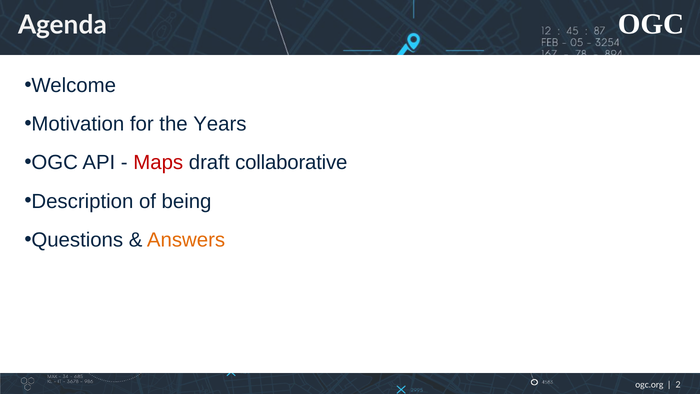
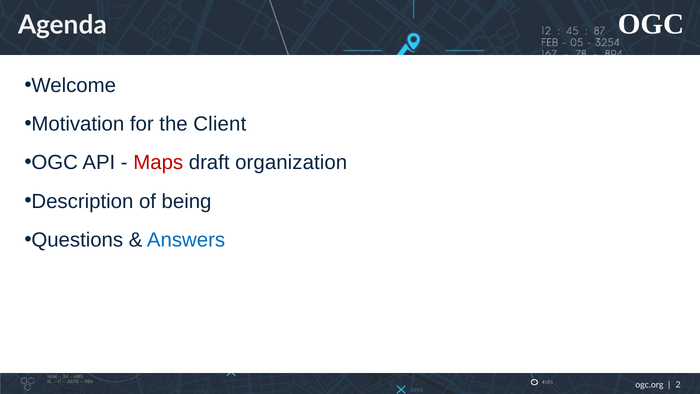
Years: Years -> Client
collaborative: collaborative -> organization
Answers colour: orange -> blue
